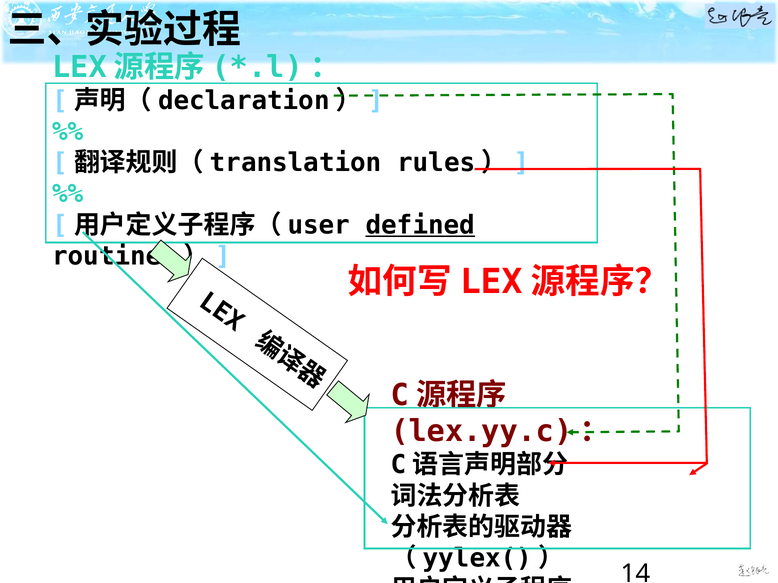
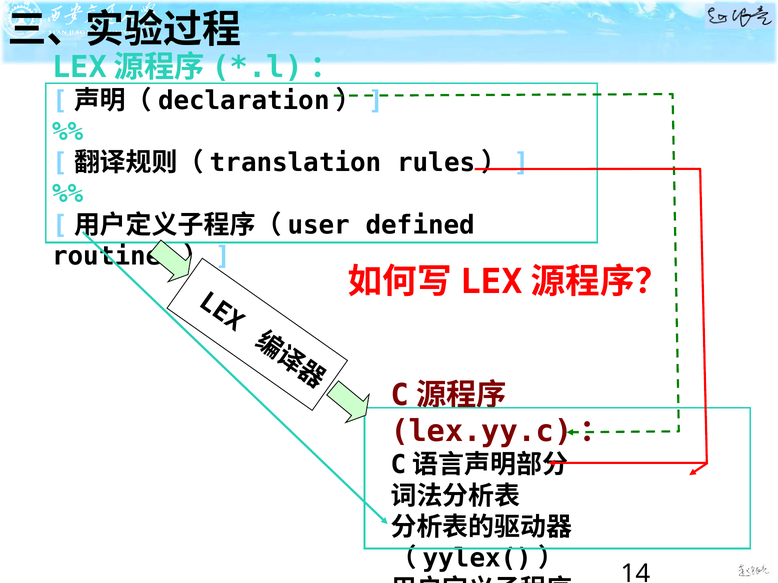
defined underline: present -> none
